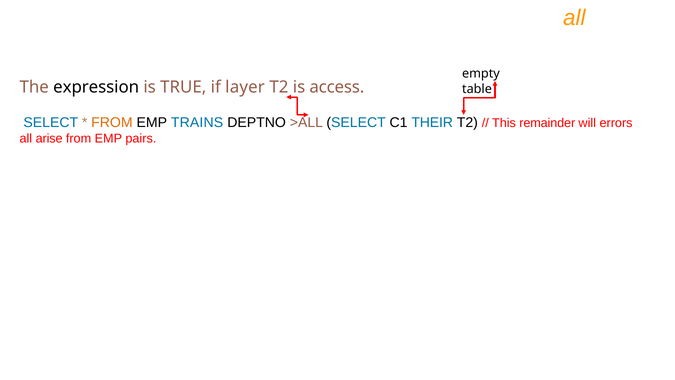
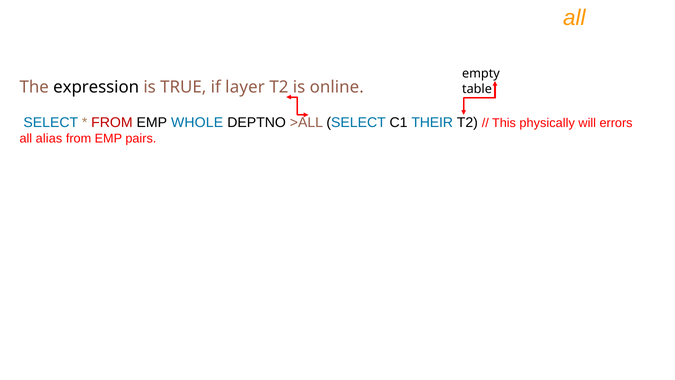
access: access -> online
FROM at (112, 122) colour: orange -> red
TRAINS: TRAINS -> WHOLE
remainder: remainder -> physically
arise: arise -> alias
